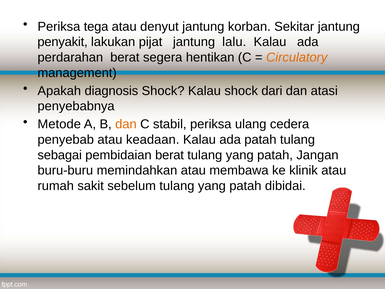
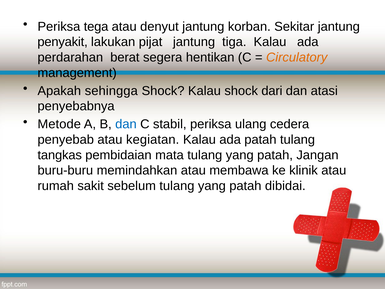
lalu: lalu -> tiga
diagnosis: diagnosis -> sehingga
dan at (126, 124) colour: orange -> blue
keadaan: keadaan -> kegiatan
sebagai: sebagai -> tangkas
pembidaian berat: berat -> mata
